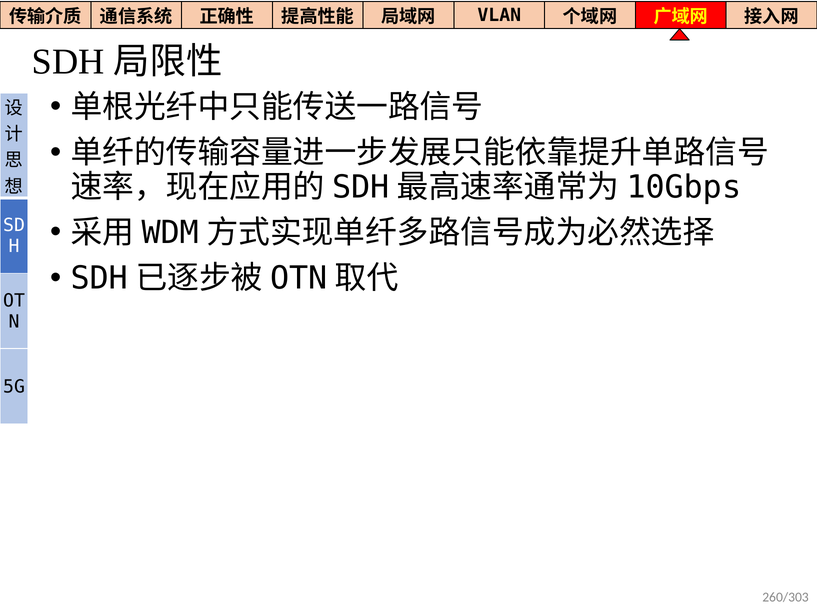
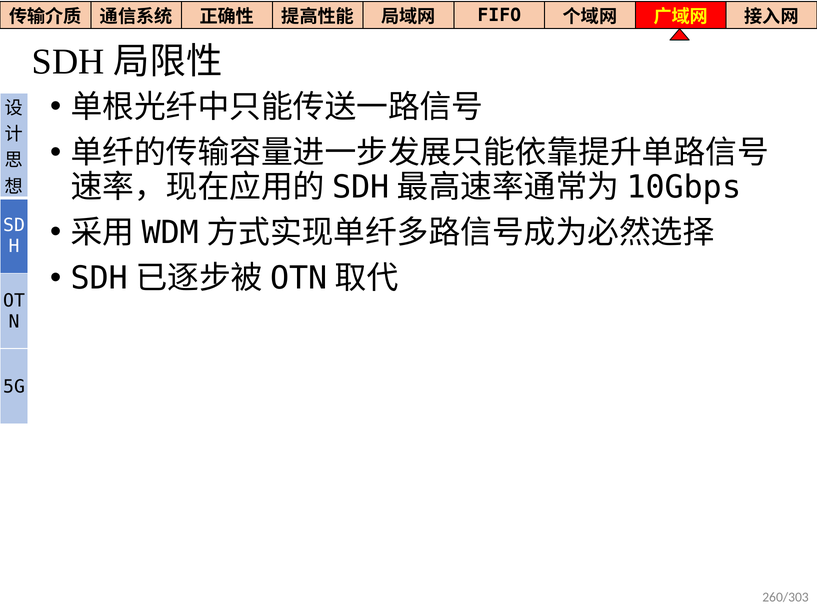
VLAN: VLAN -> FIFO
